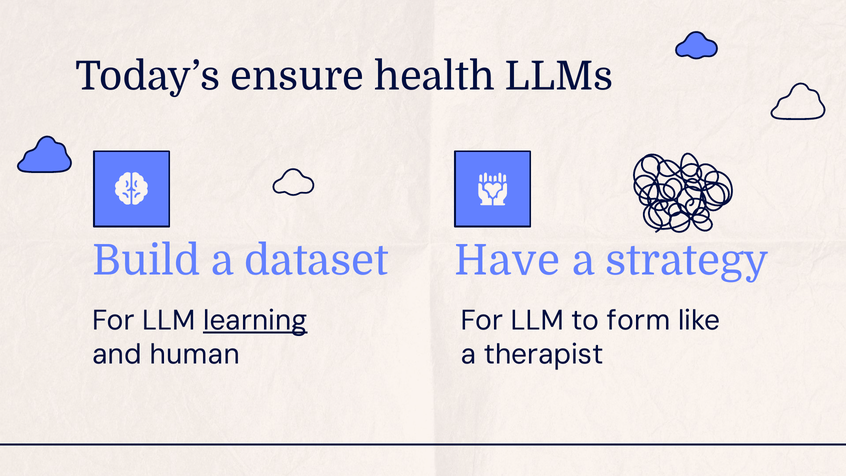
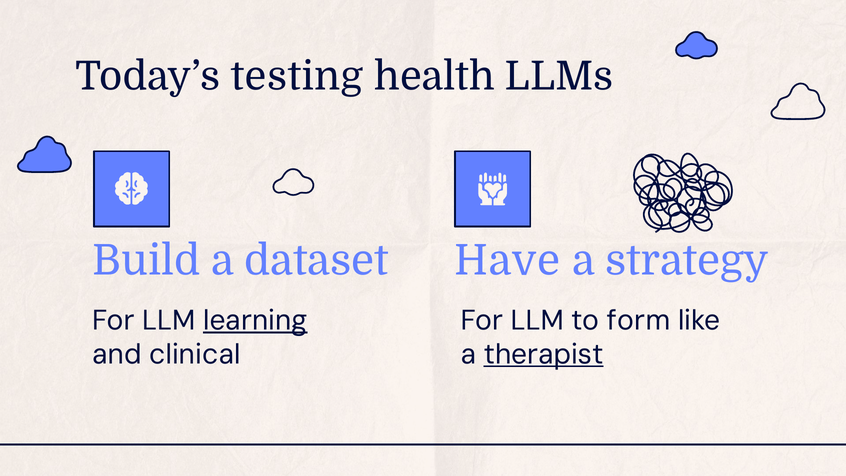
ensure: ensure -> testing
human: human -> clinical
therapist underline: none -> present
